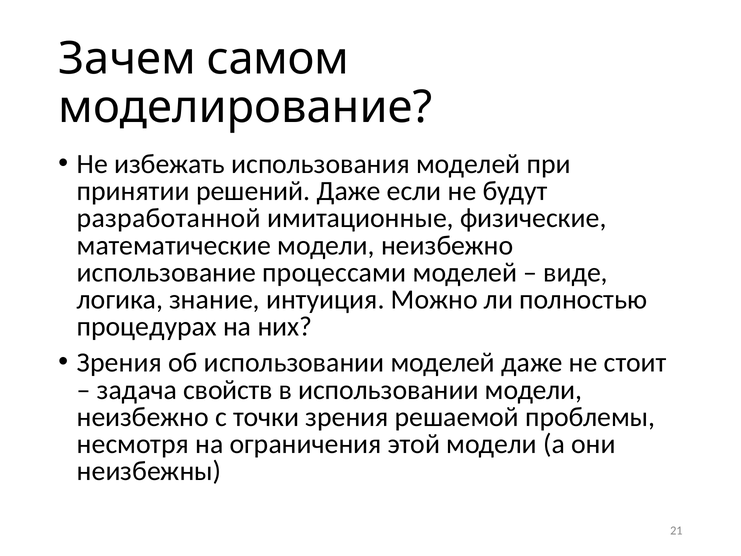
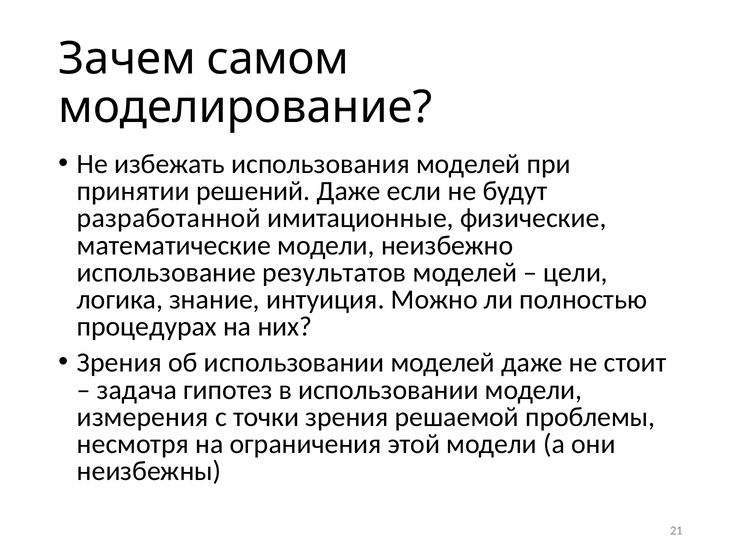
процессами: процессами -> результатов
виде: виде -> цели
свойств: свойств -> гипотез
неизбежно at (143, 417): неизбежно -> измерения
